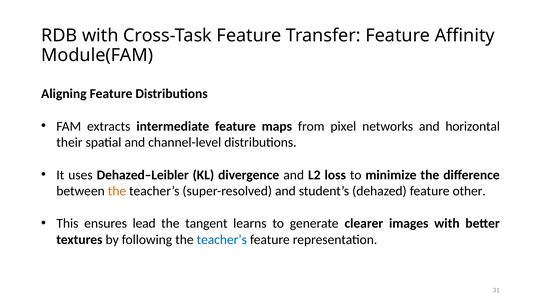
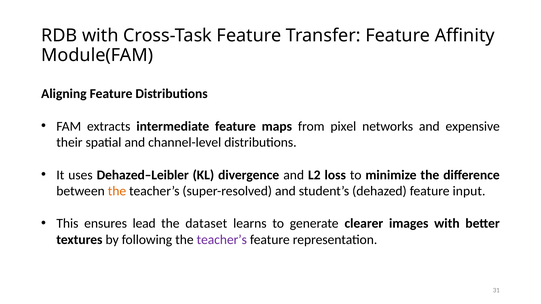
horizontal: horizontal -> expensive
other: other -> input
tangent: tangent -> dataset
teacher’s at (222, 240) colour: blue -> purple
